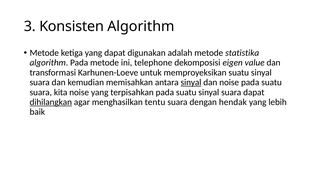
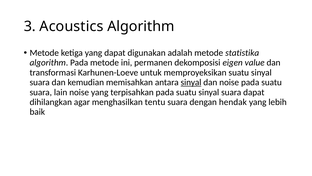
Konsisten: Konsisten -> Acoustics
telephone: telephone -> permanen
kita: kita -> lain
dihilangkan underline: present -> none
